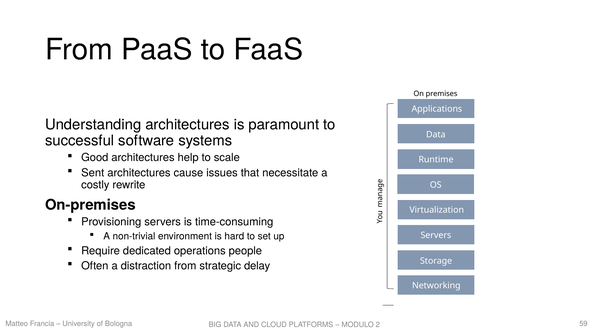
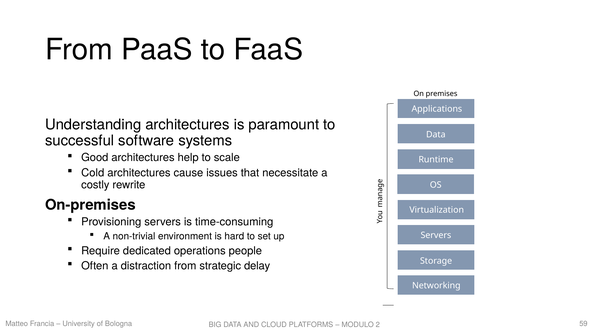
Sent: Sent -> Cold
